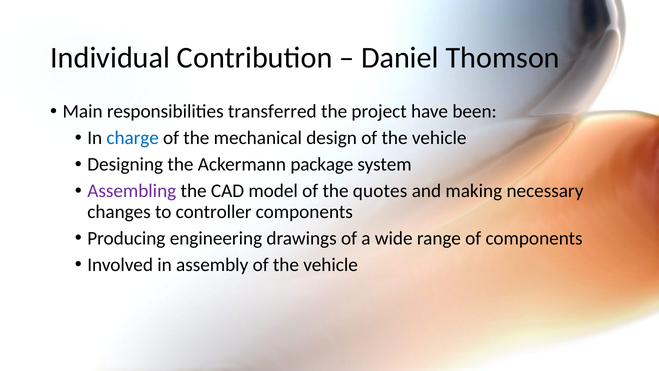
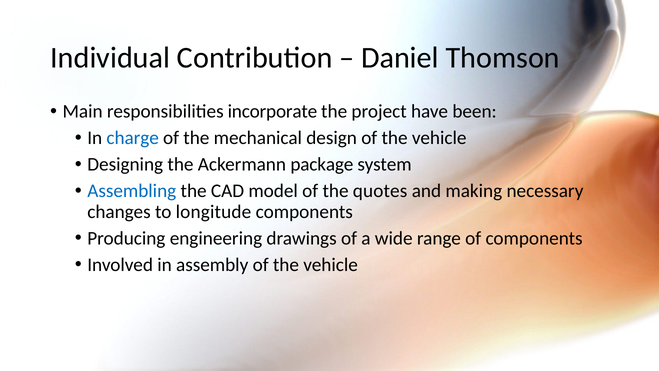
transferred: transferred -> incorporate
Assembling colour: purple -> blue
controller: controller -> longitude
